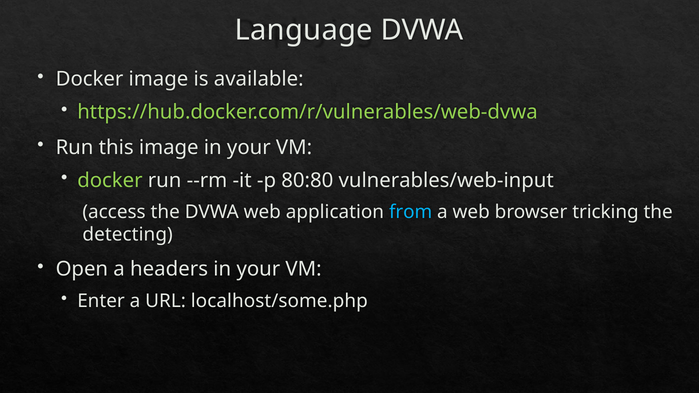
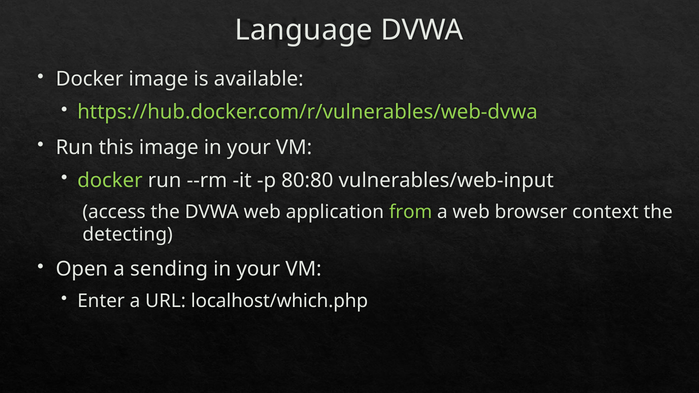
from colour: light blue -> light green
tricking: tricking -> context
headers: headers -> sending
localhost/some.php: localhost/some.php -> localhost/which.php
